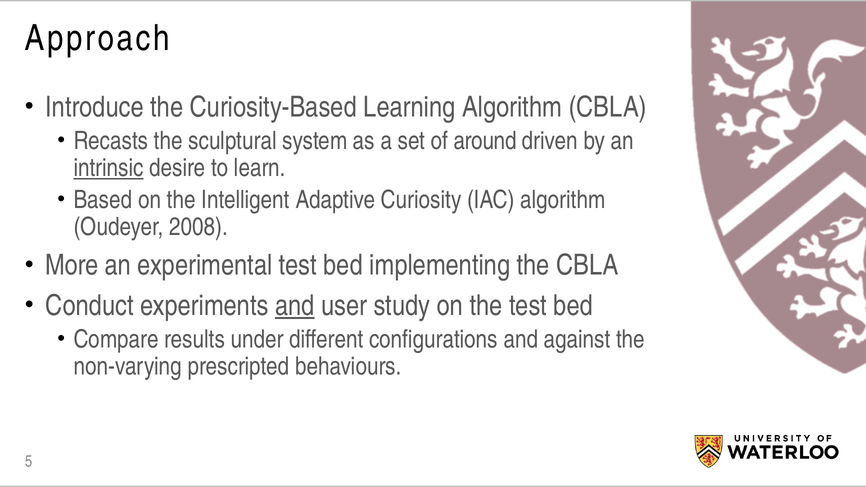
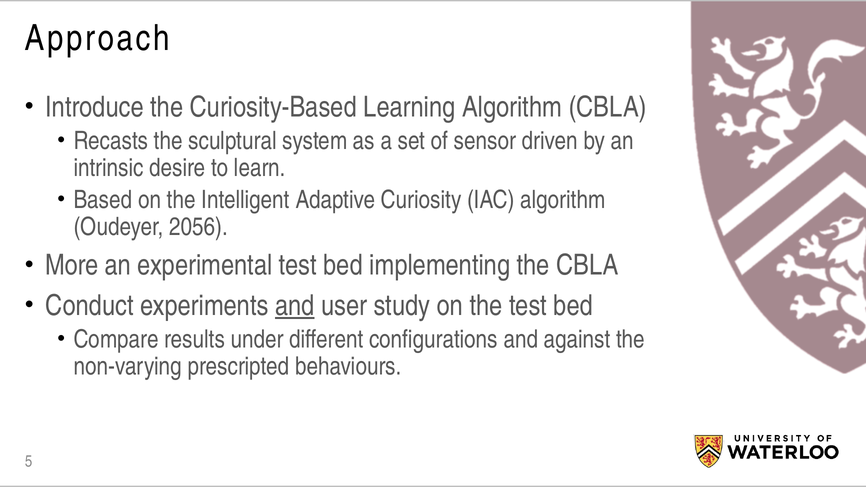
around: around -> sensor
intrinsic underline: present -> none
2008: 2008 -> 2056
